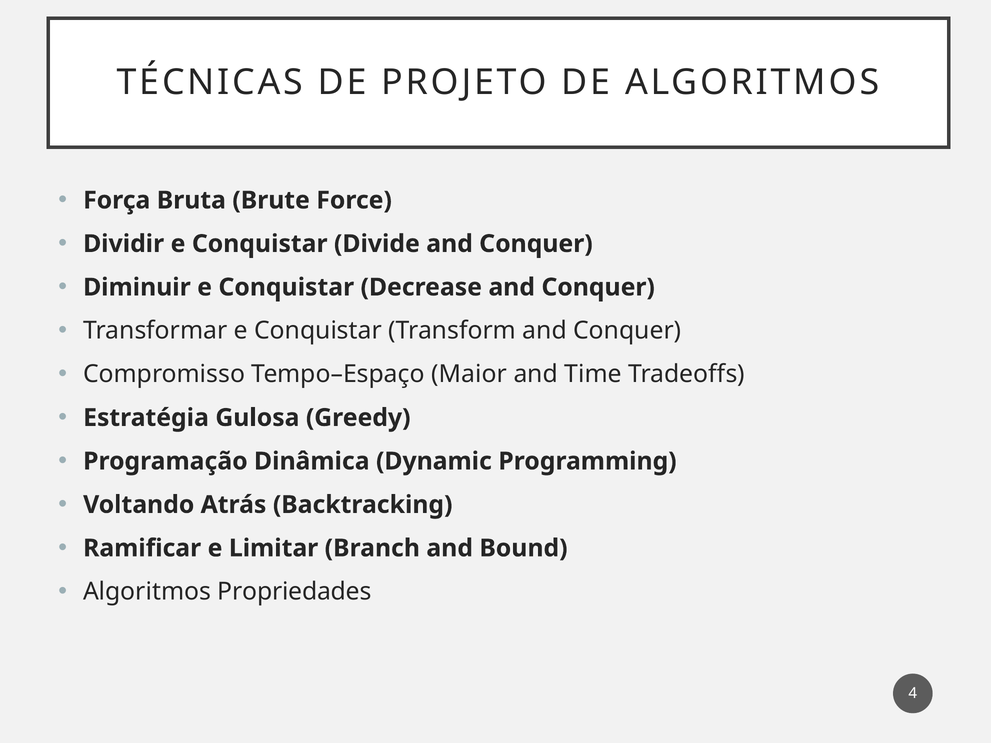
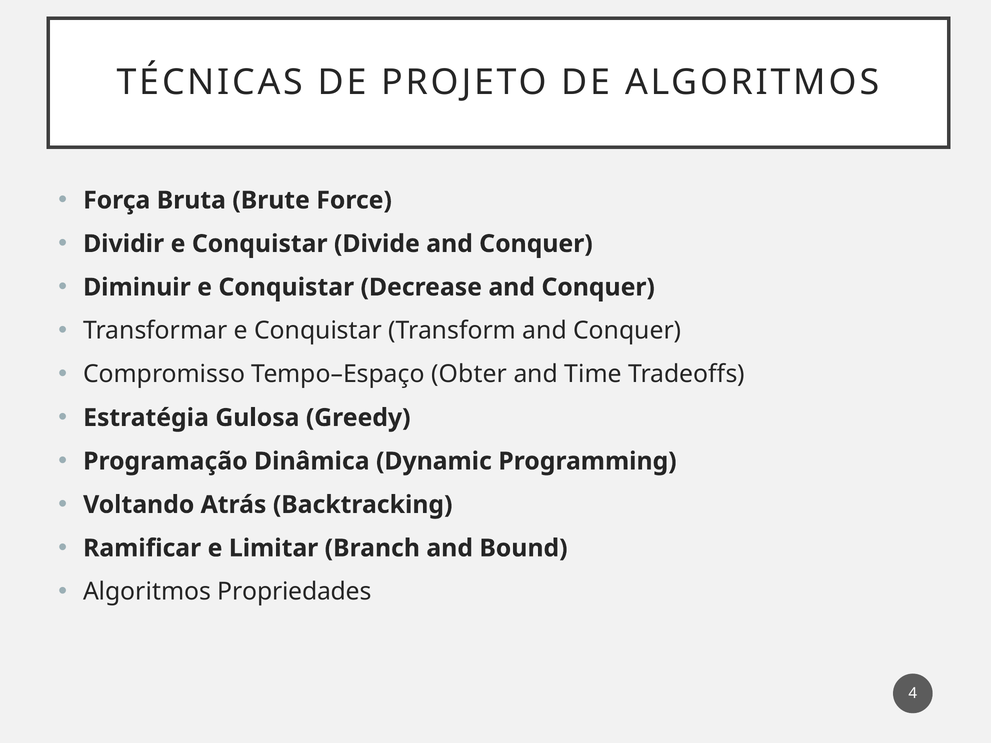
Maior: Maior -> Obter
